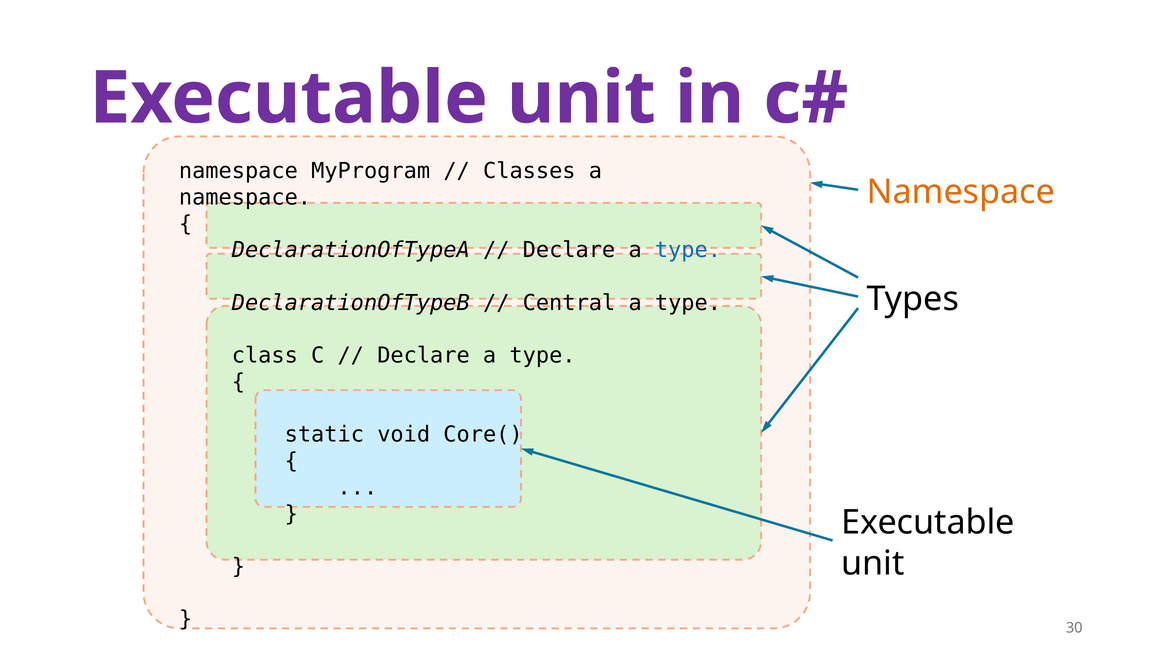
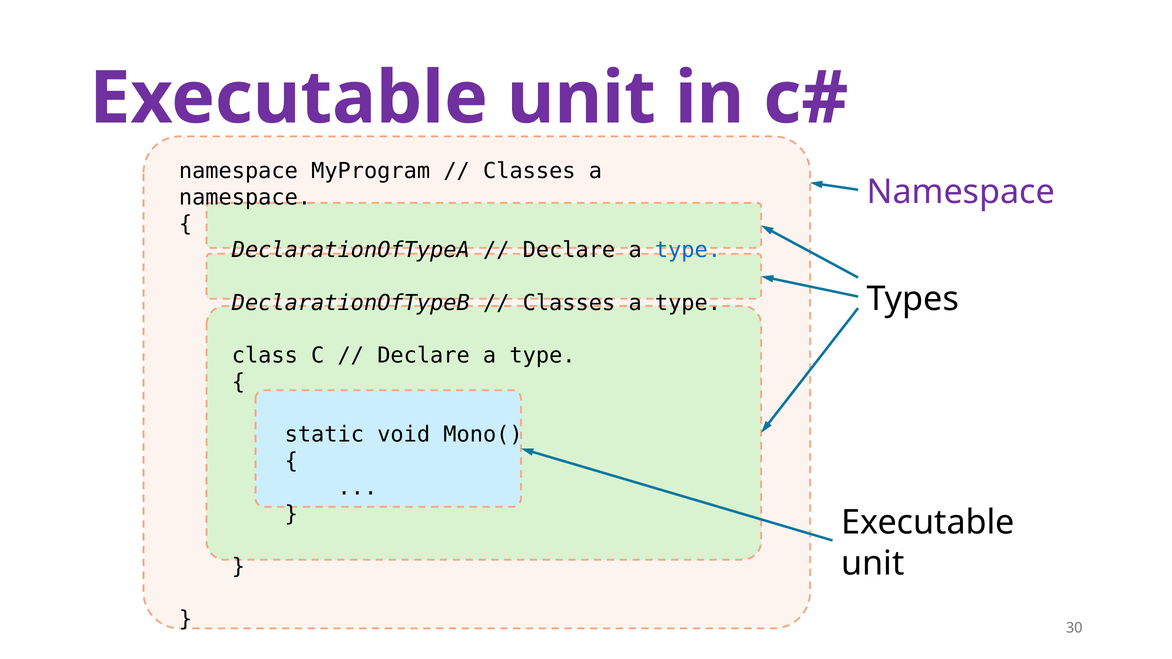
Namespace at (961, 192) colour: orange -> purple
Central at (569, 303): Central -> Classes
Core(: Core( -> Mono(
